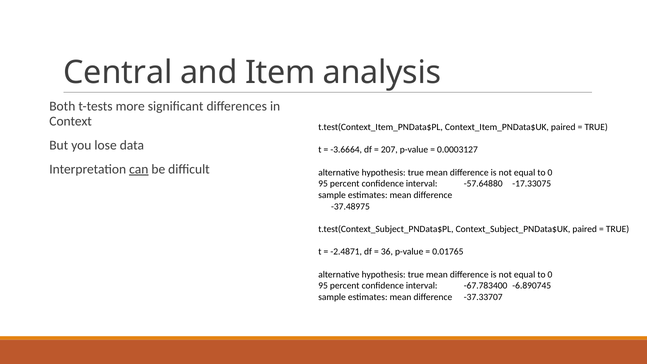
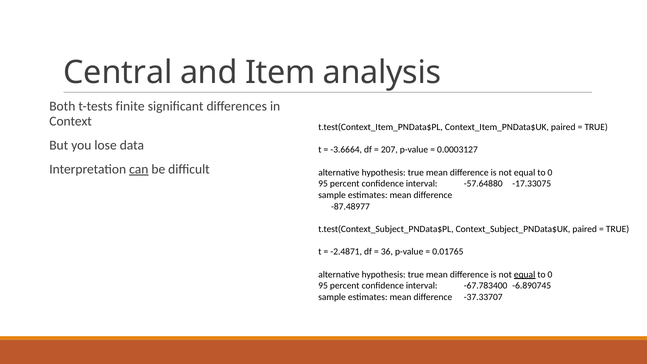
more: more -> finite
-37.48975: -37.48975 -> -87.48977
equal at (525, 274) underline: none -> present
